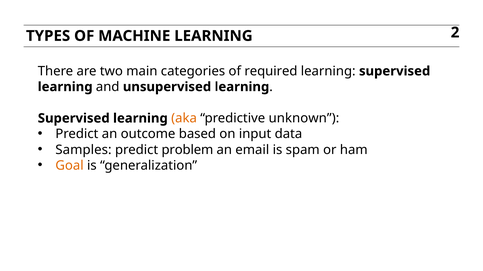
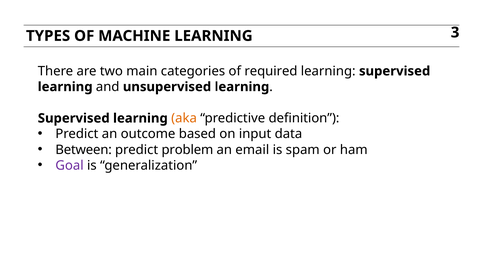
2: 2 -> 3
unknown: unknown -> definition
Samples: Samples -> Between
Goal colour: orange -> purple
